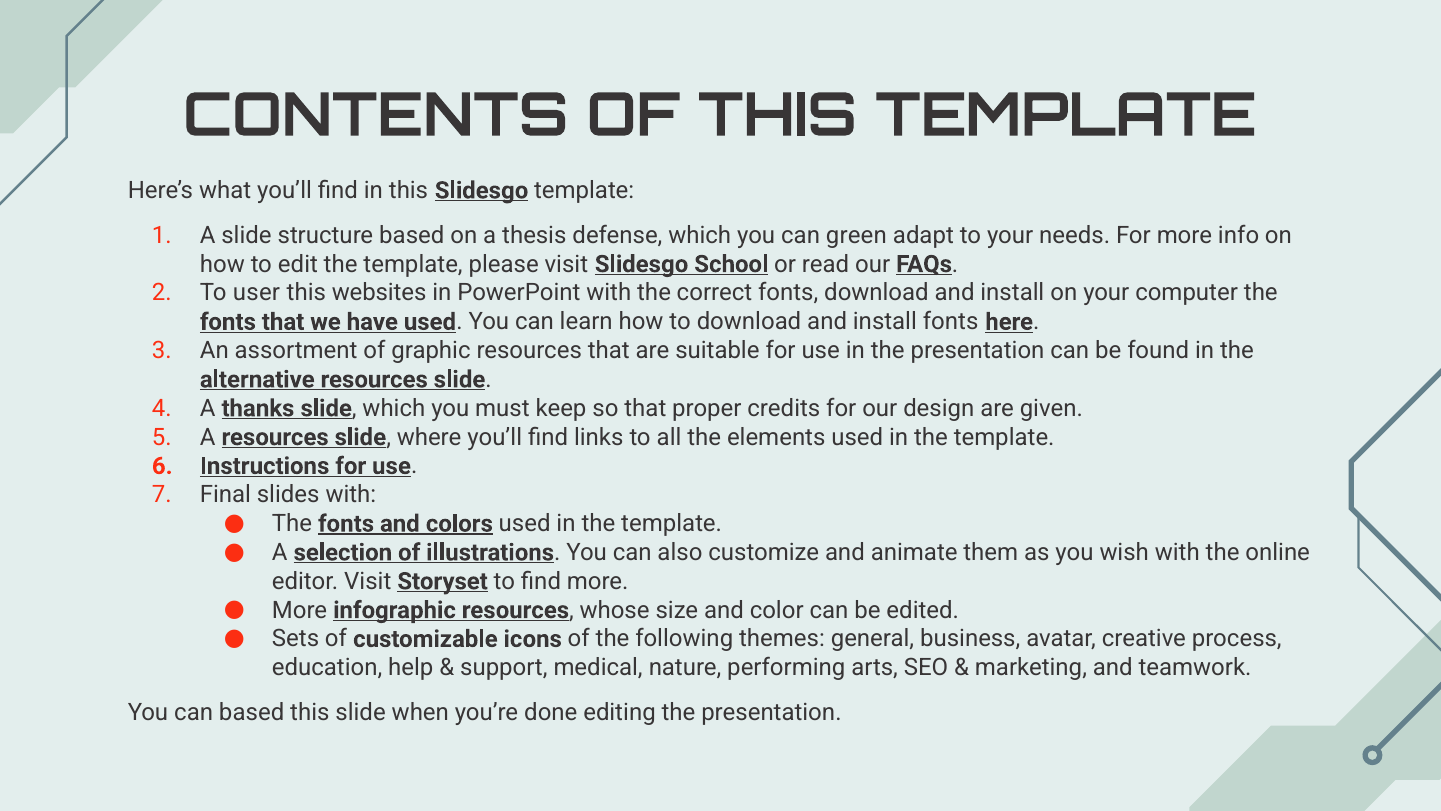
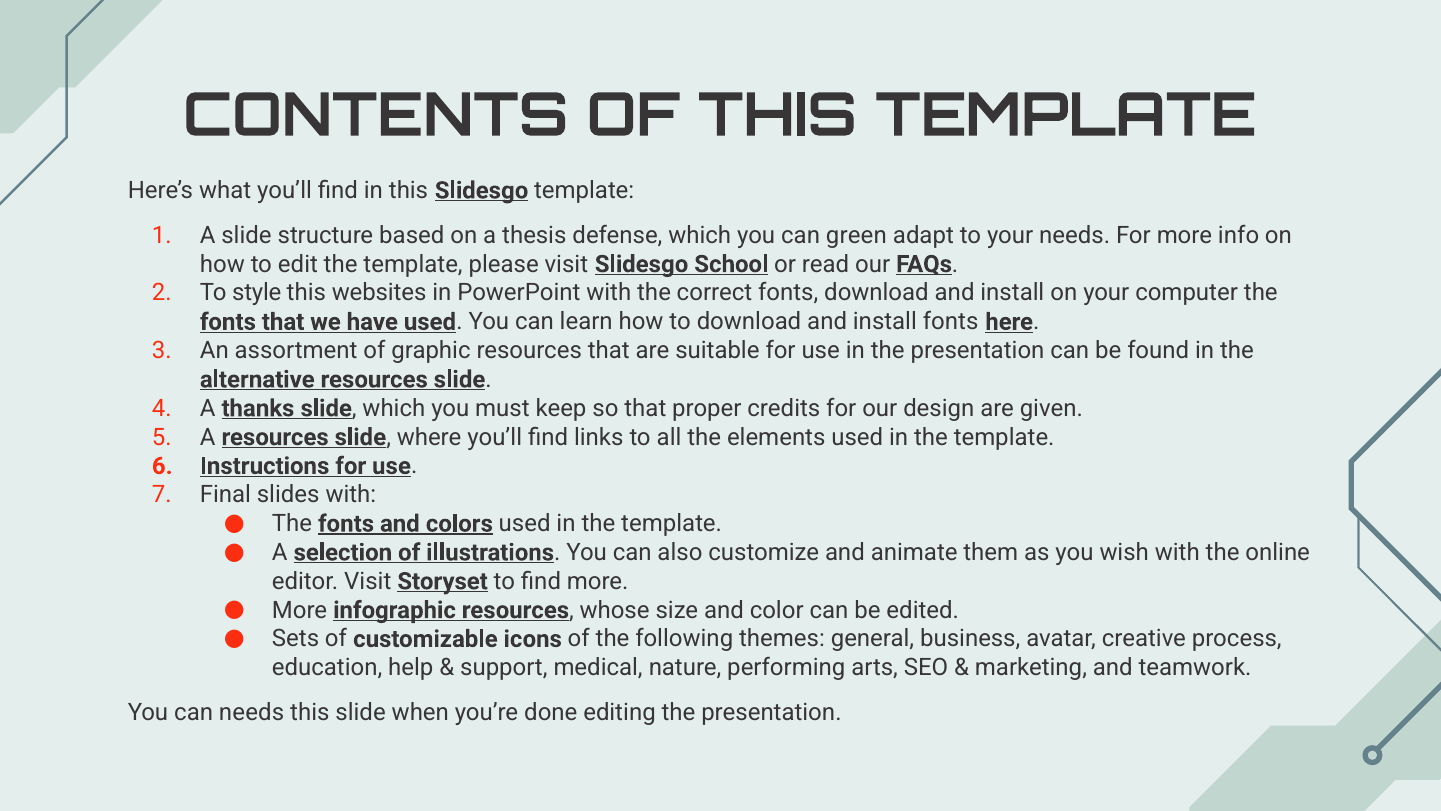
user: user -> style
can based: based -> needs
